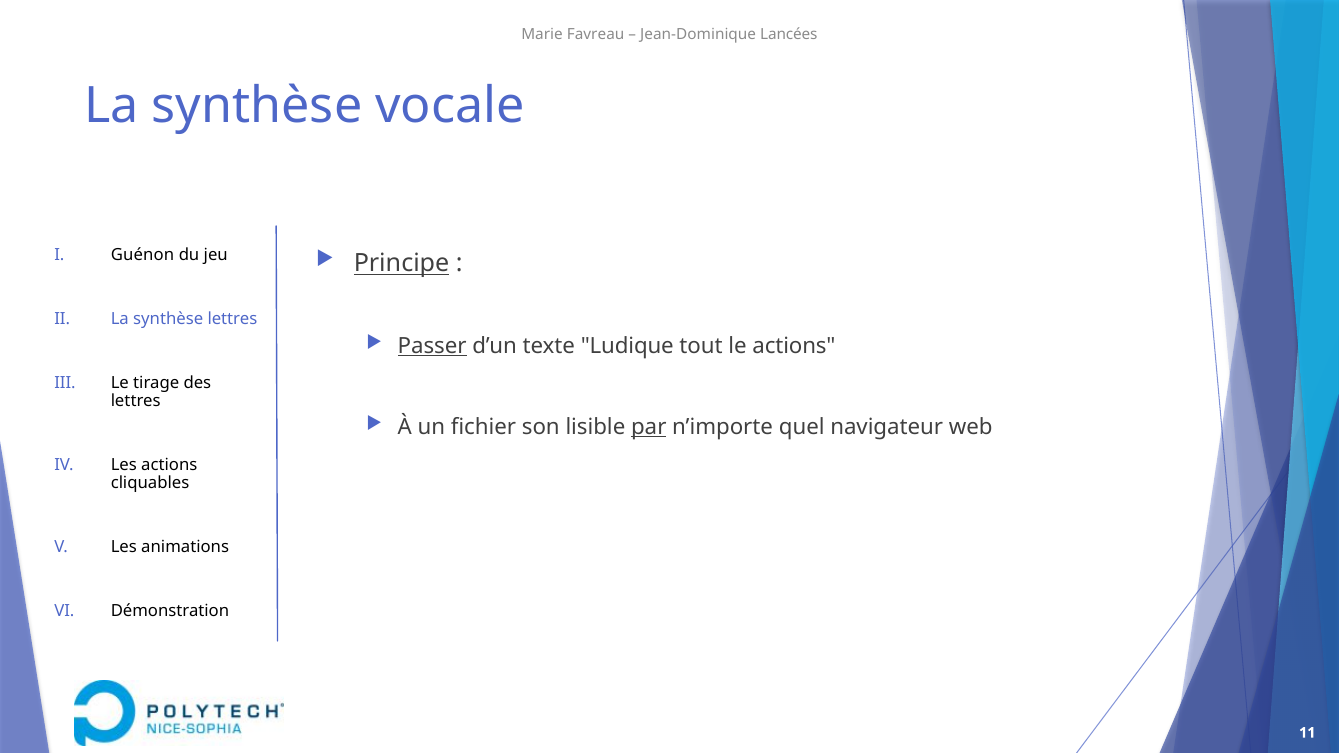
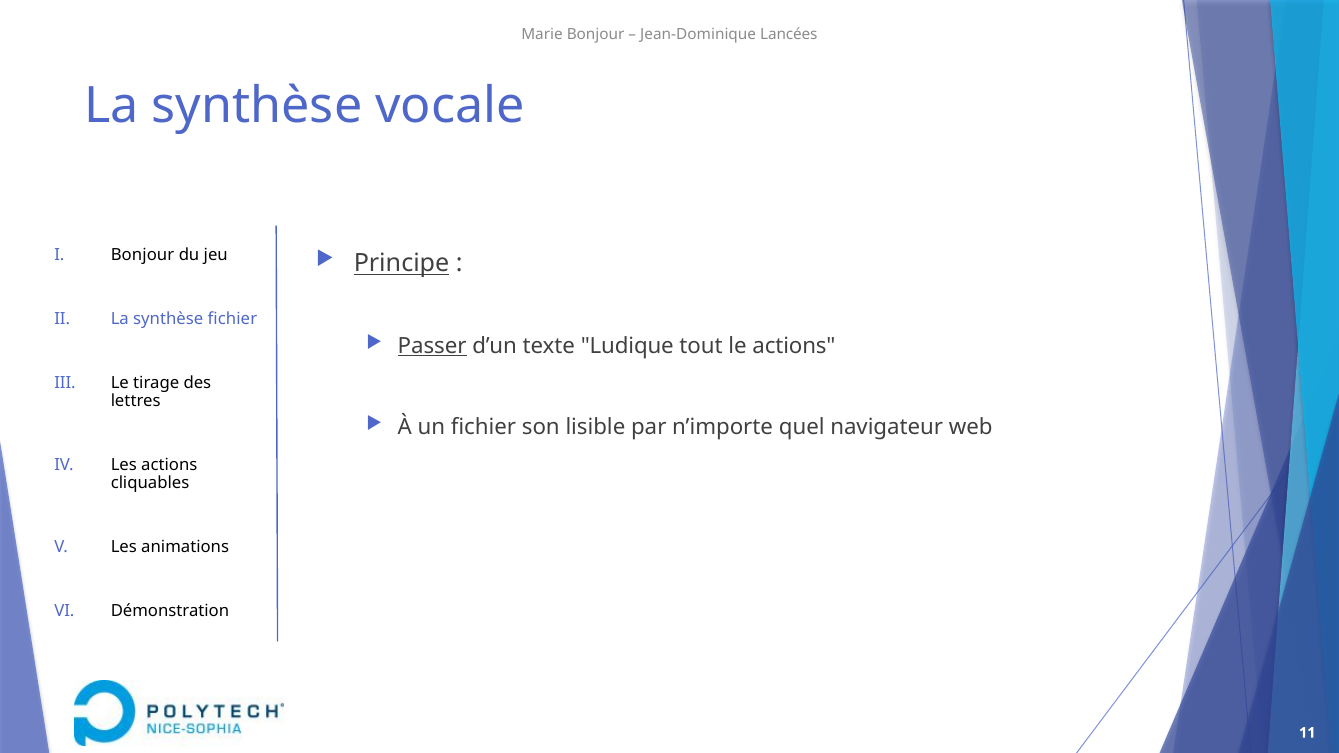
Marie Favreau: Favreau -> Bonjour
Guénon at (143, 255): Guénon -> Bonjour
synthèse lettres: lettres -> fichier
par underline: present -> none
